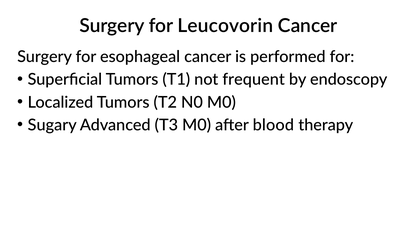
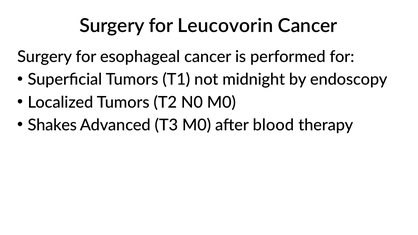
frequent: frequent -> midnight
Sugary: Sugary -> Shakes
